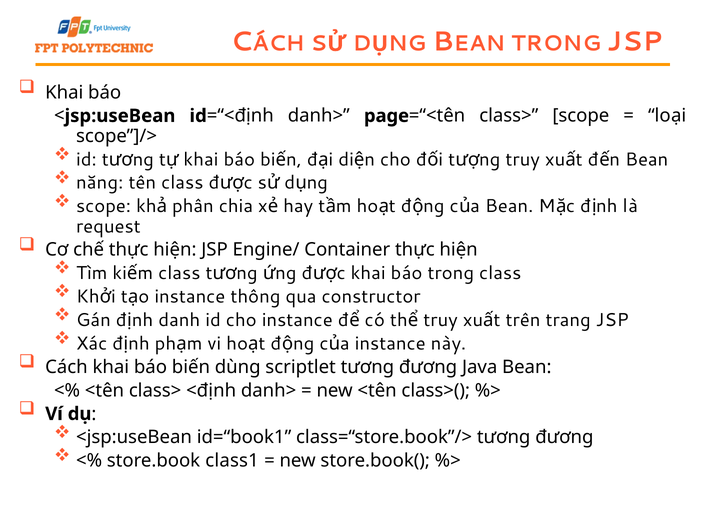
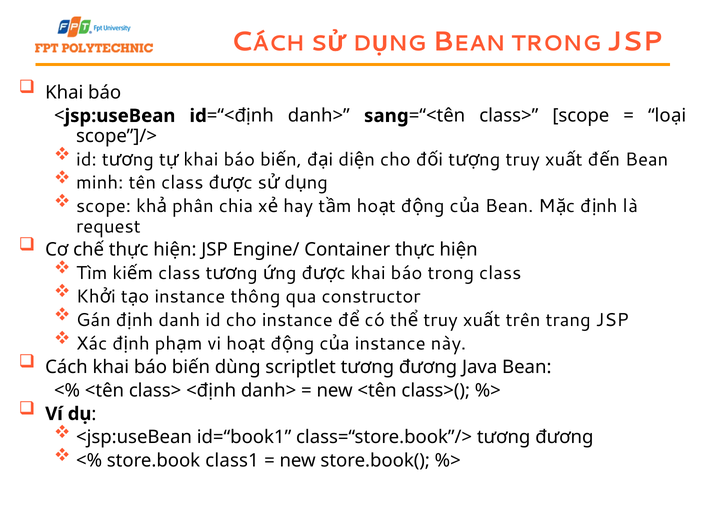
page: page -> sang
năng: năng -> minh
